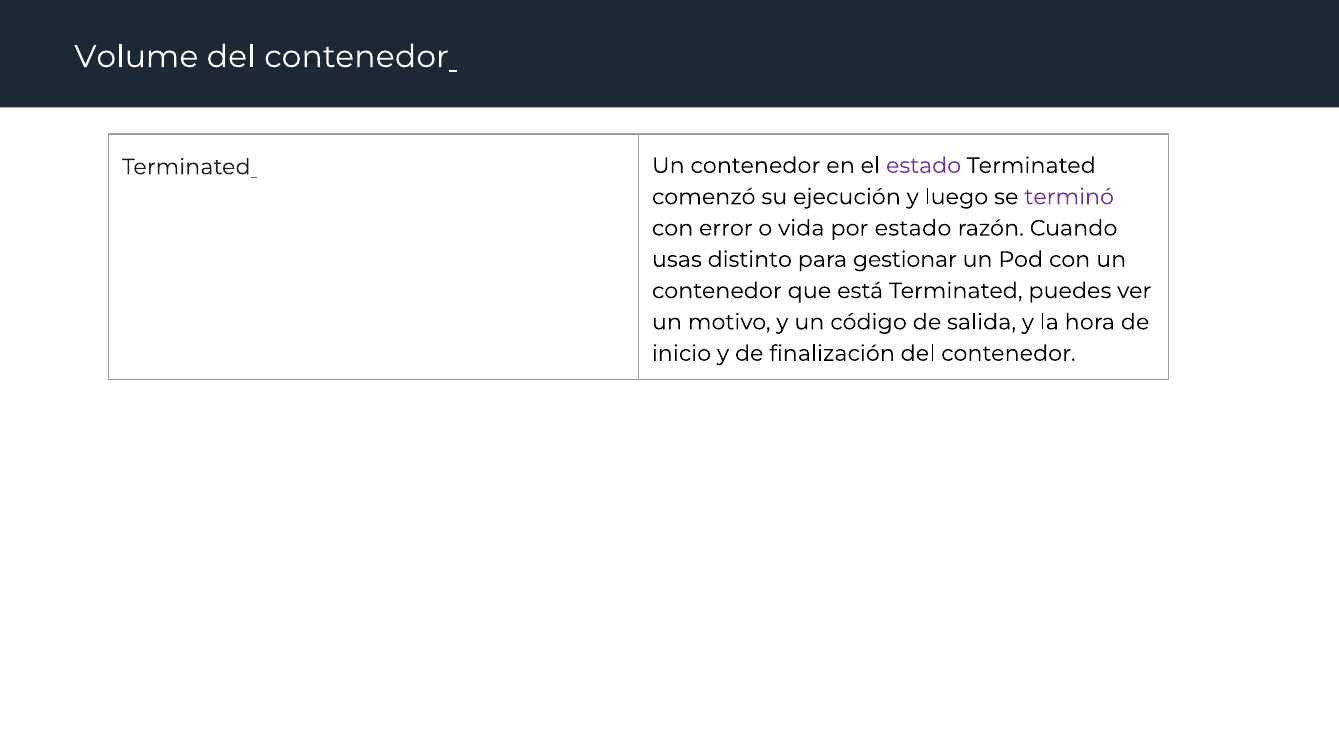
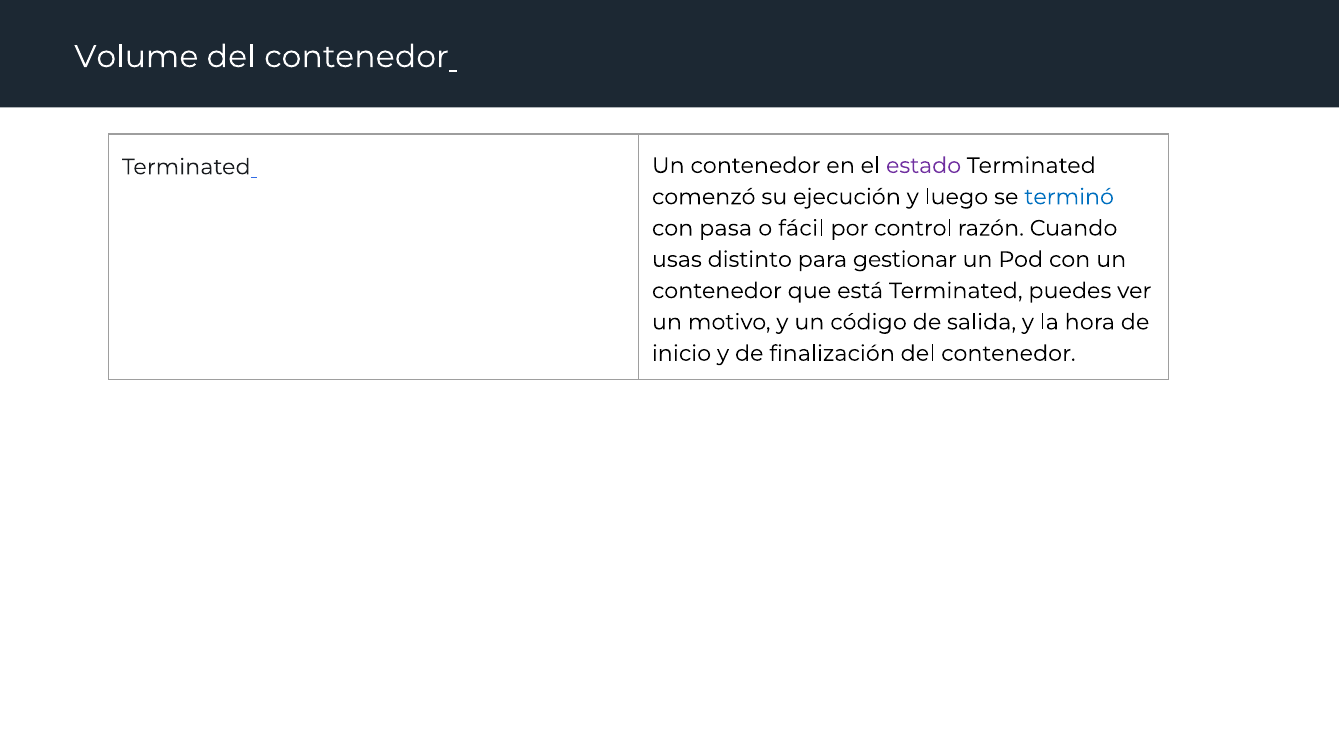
terminó colour: purple -> blue
error: error -> pasa
vida: vida -> fácil
por estado: estado -> control
